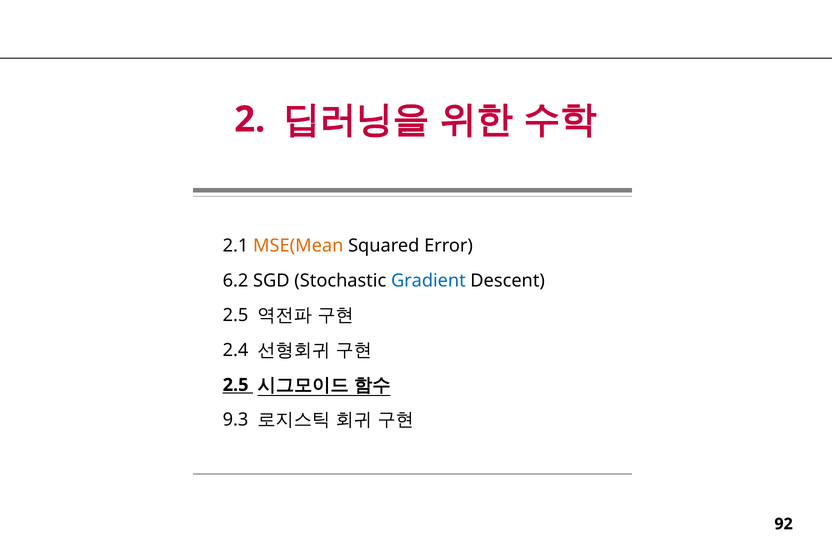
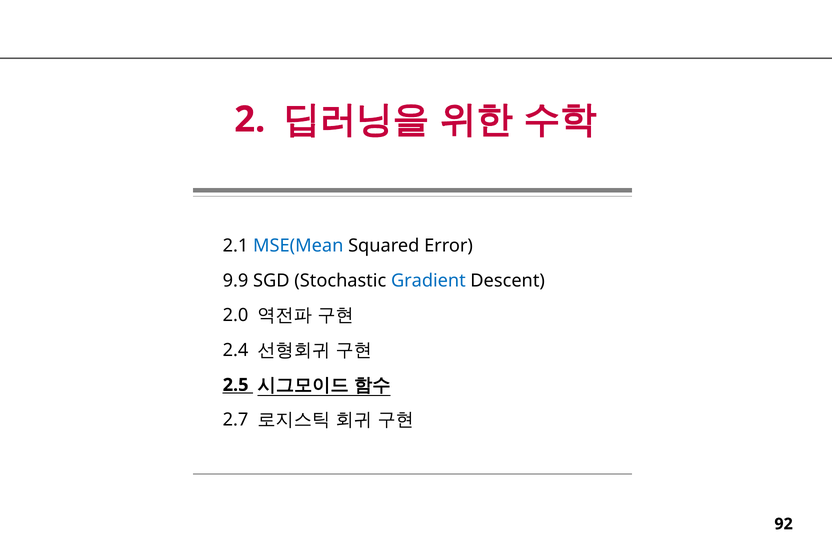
MSE(Mean colour: orange -> blue
6.2: 6.2 -> 9.9
2.5 at (236, 316): 2.5 -> 2.0
9.3: 9.3 -> 2.7
